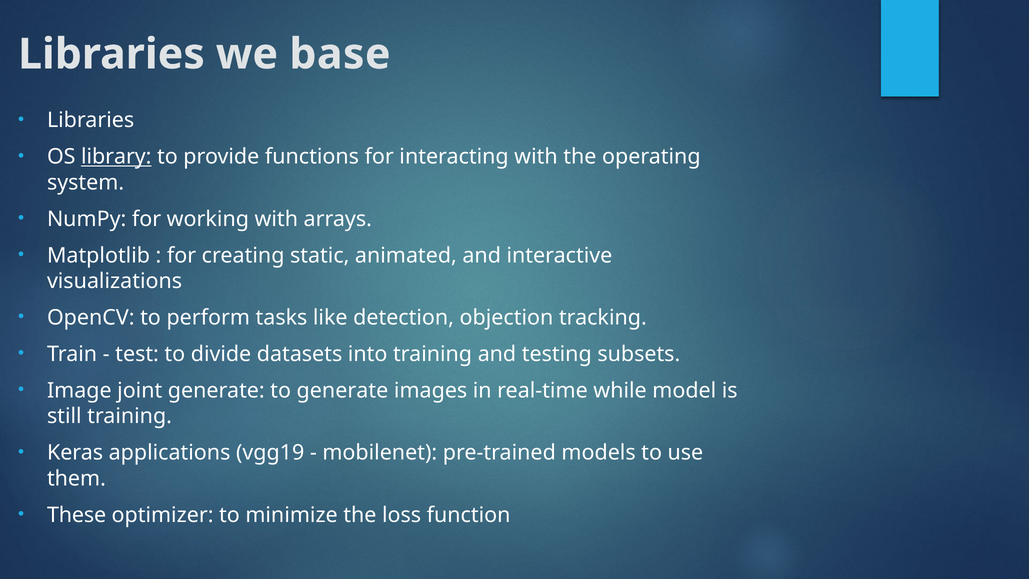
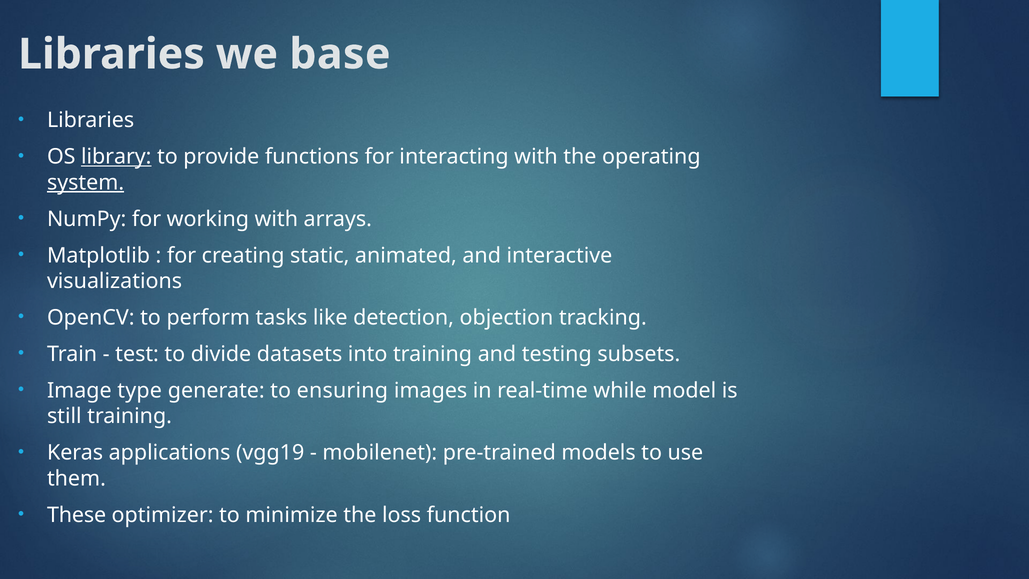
system underline: none -> present
joint: joint -> type
to generate: generate -> ensuring
